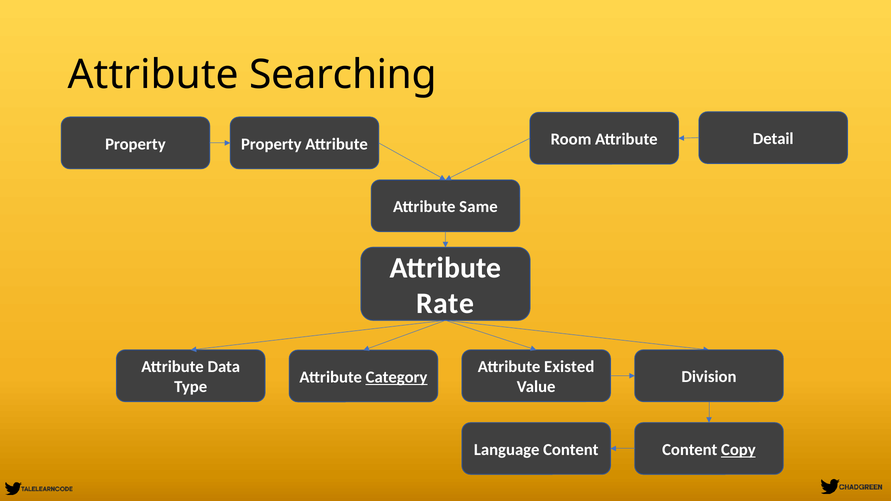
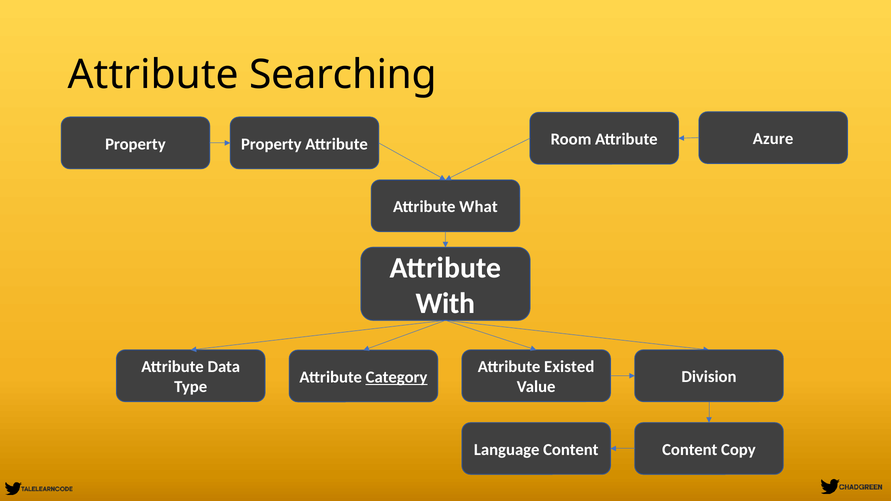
Detail: Detail -> Azure
Same: Same -> What
Rate: Rate -> With
Copy underline: present -> none
